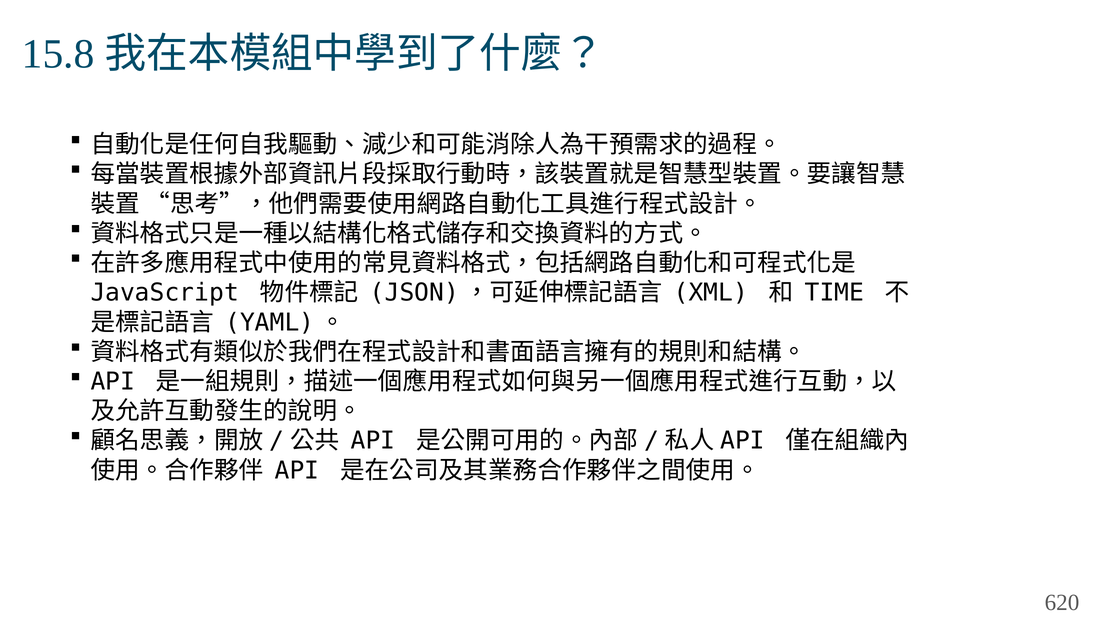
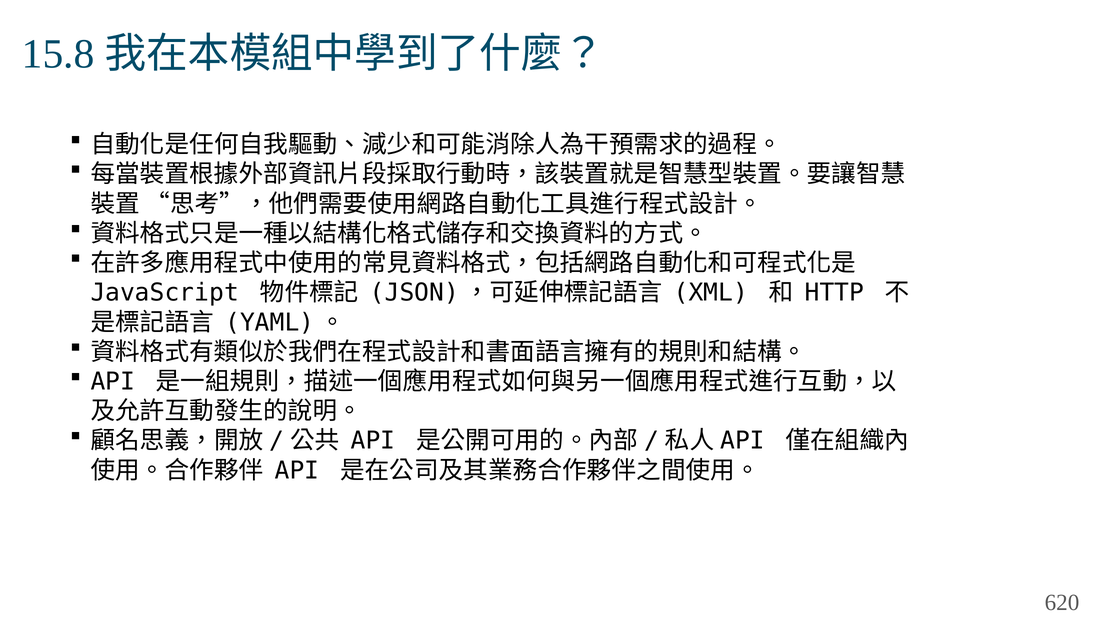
TIME: TIME -> HTTP
